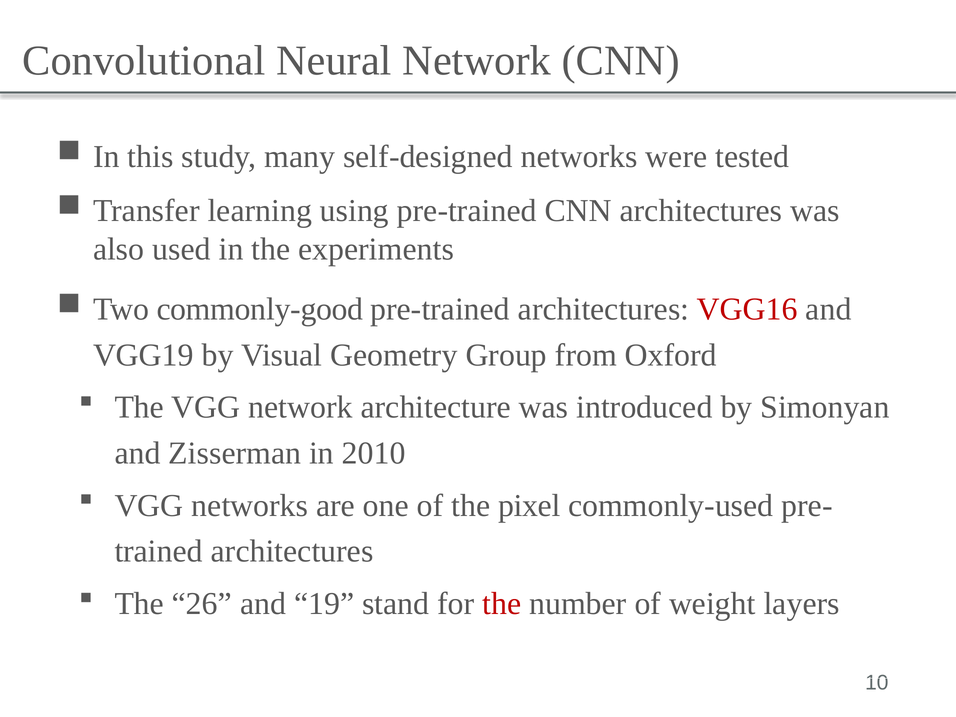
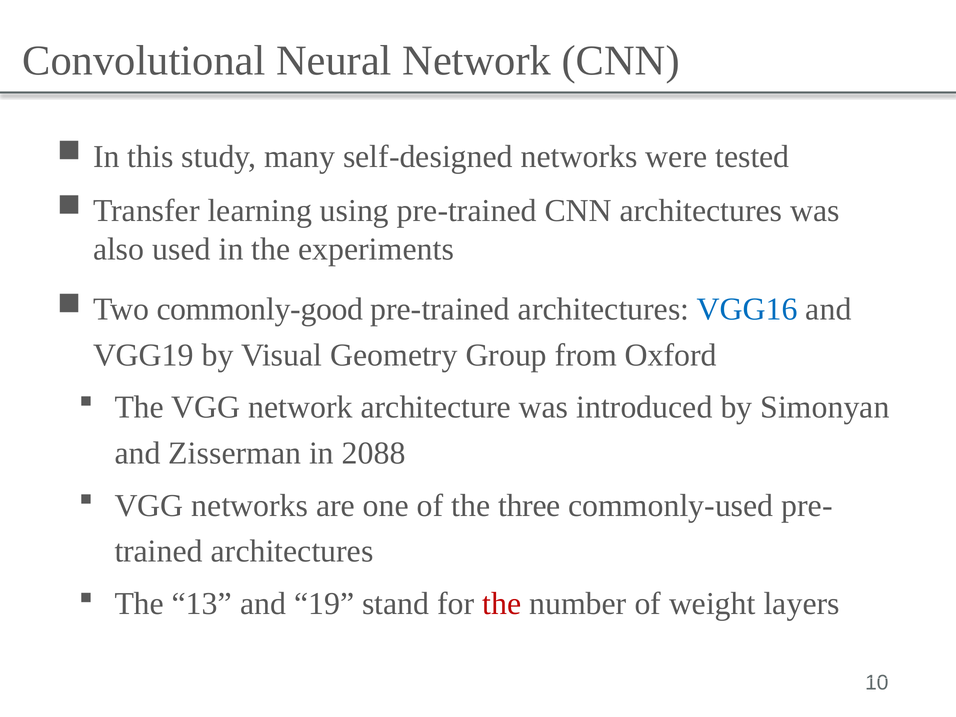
VGG16 colour: red -> blue
2010: 2010 -> 2088
pixel: pixel -> three
26: 26 -> 13
